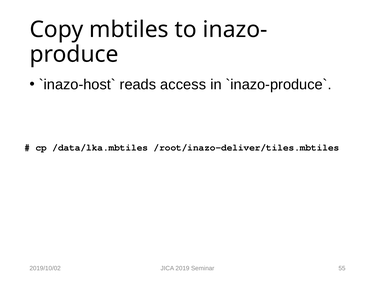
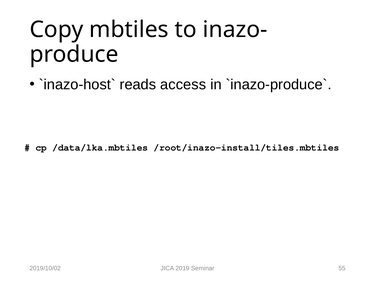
/root/inazo-deliver/tiles.mbtiles: /root/inazo-deliver/tiles.mbtiles -> /root/inazo-install/tiles.mbtiles
